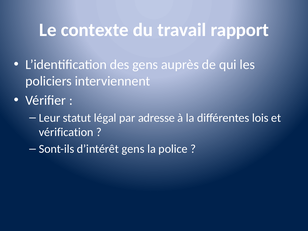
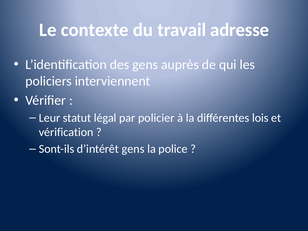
rapport: rapport -> adresse
adresse: adresse -> policier
